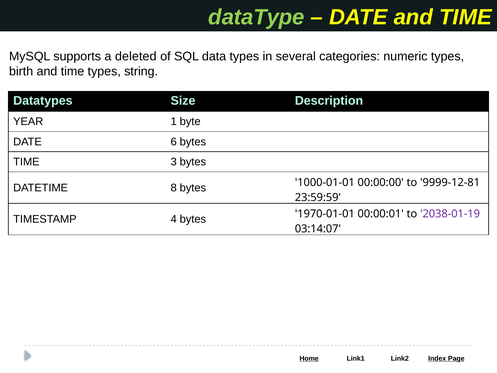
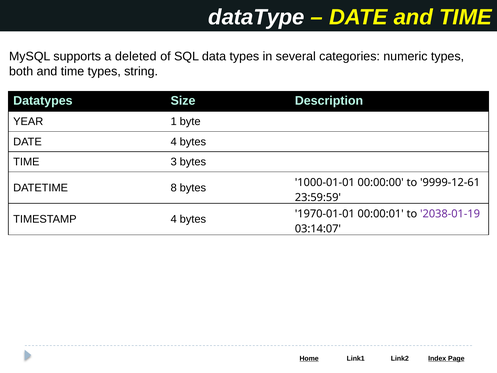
dataType colour: light green -> white
birth: birth -> both
DATE 6: 6 -> 4
9999-12-81: 9999-12-81 -> 9999-12-61
